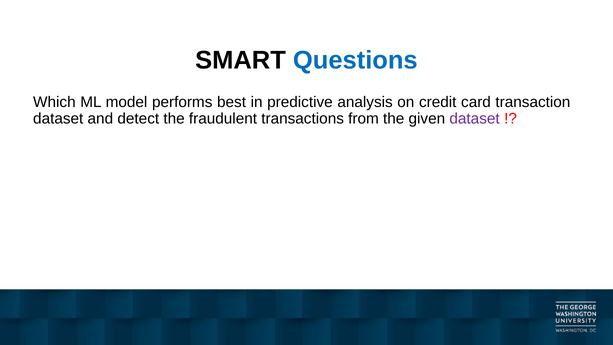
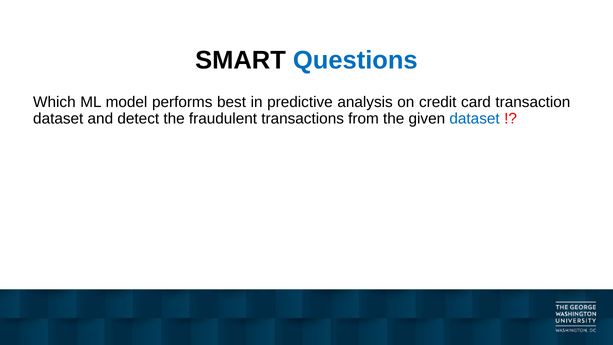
dataset at (475, 119) colour: purple -> blue
